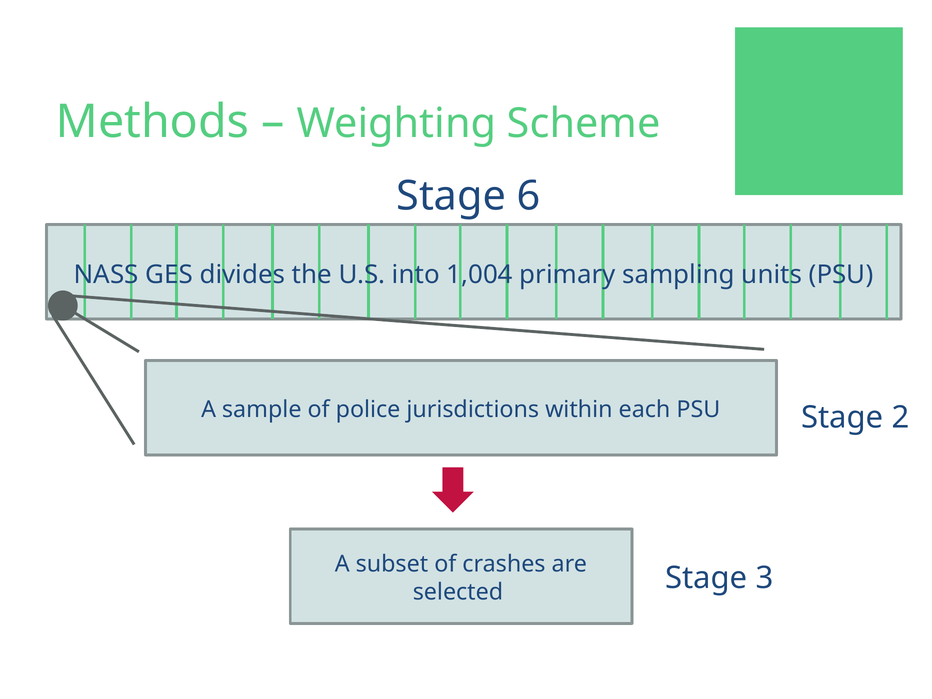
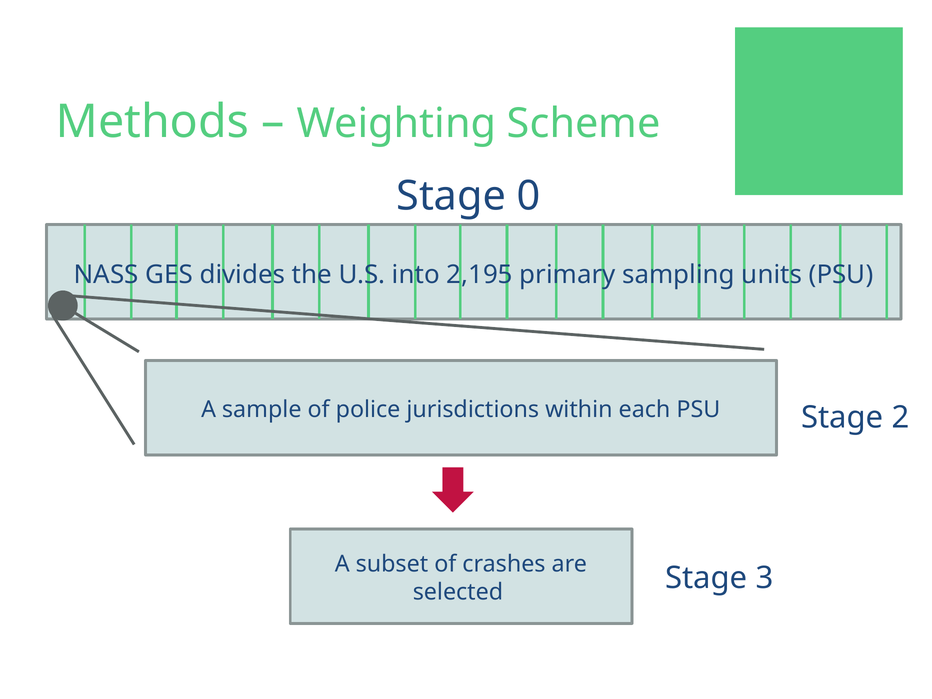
6: 6 -> 0
1,004: 1,004 -> 2,195
